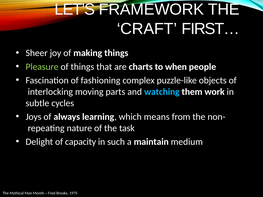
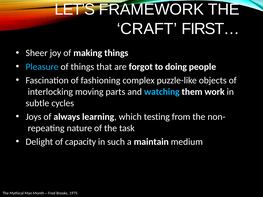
Pleasure colour: light green -> light blue
charts: charts -> forgot
when: when -> doing
means: means -> testing
